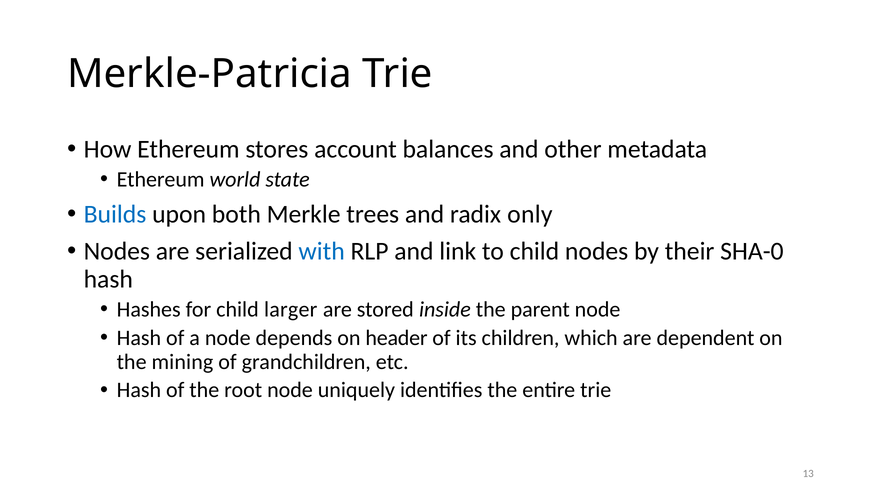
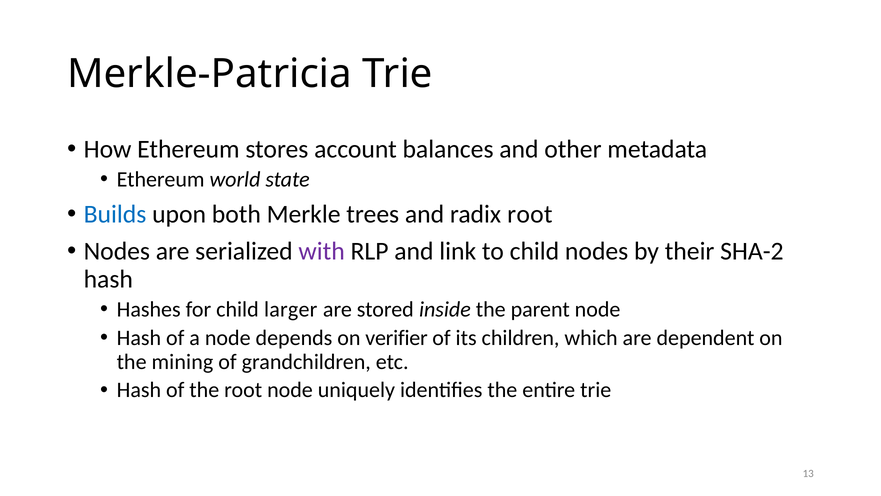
radix only: only -> root
with colour: blue -> purple
SHA-0: SHA-0 -> SHA-2
header: header -> verifier
